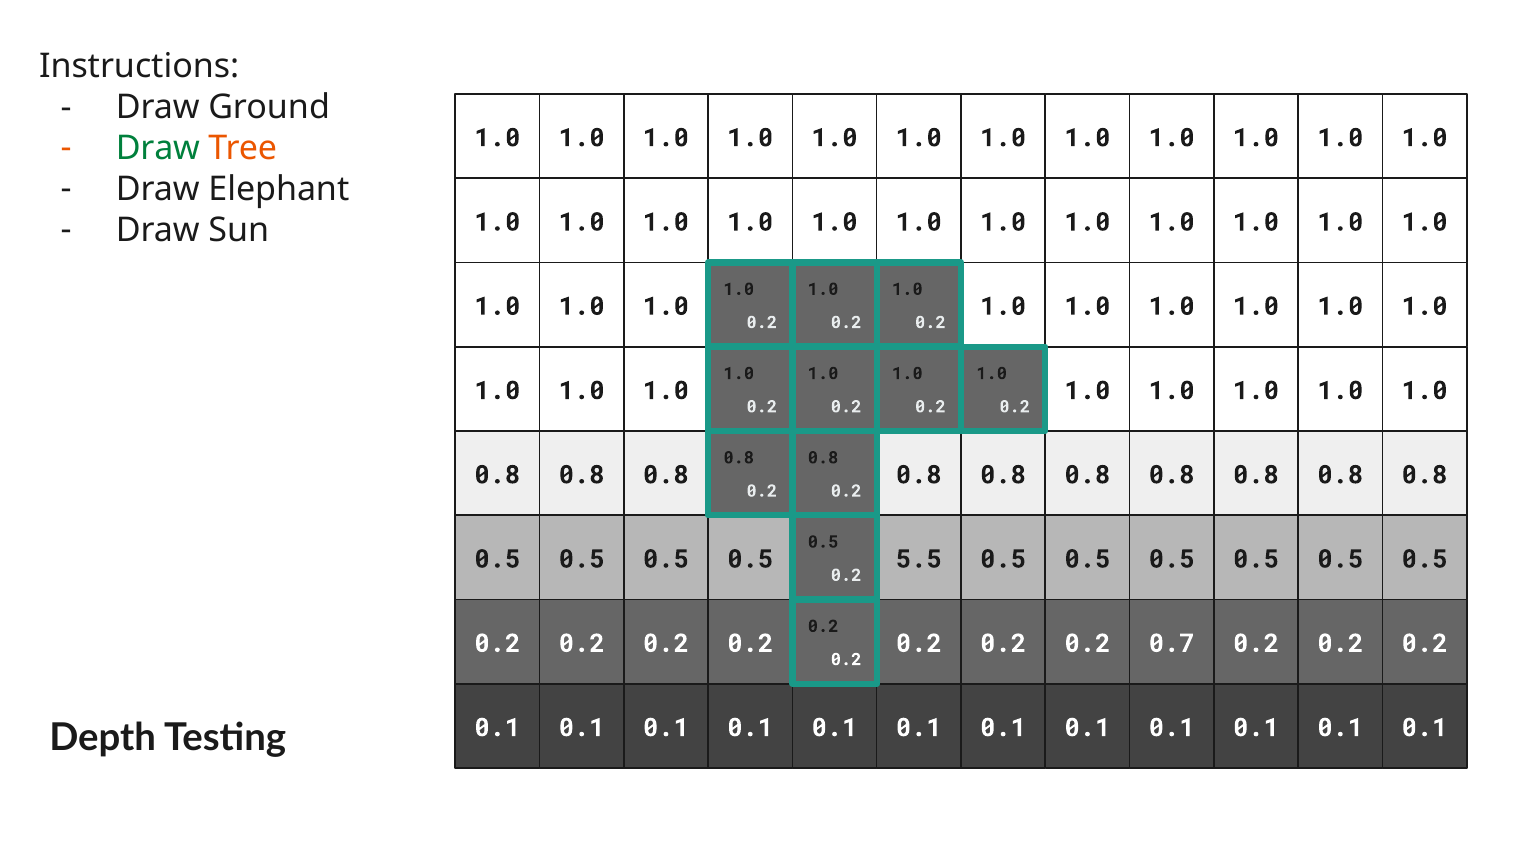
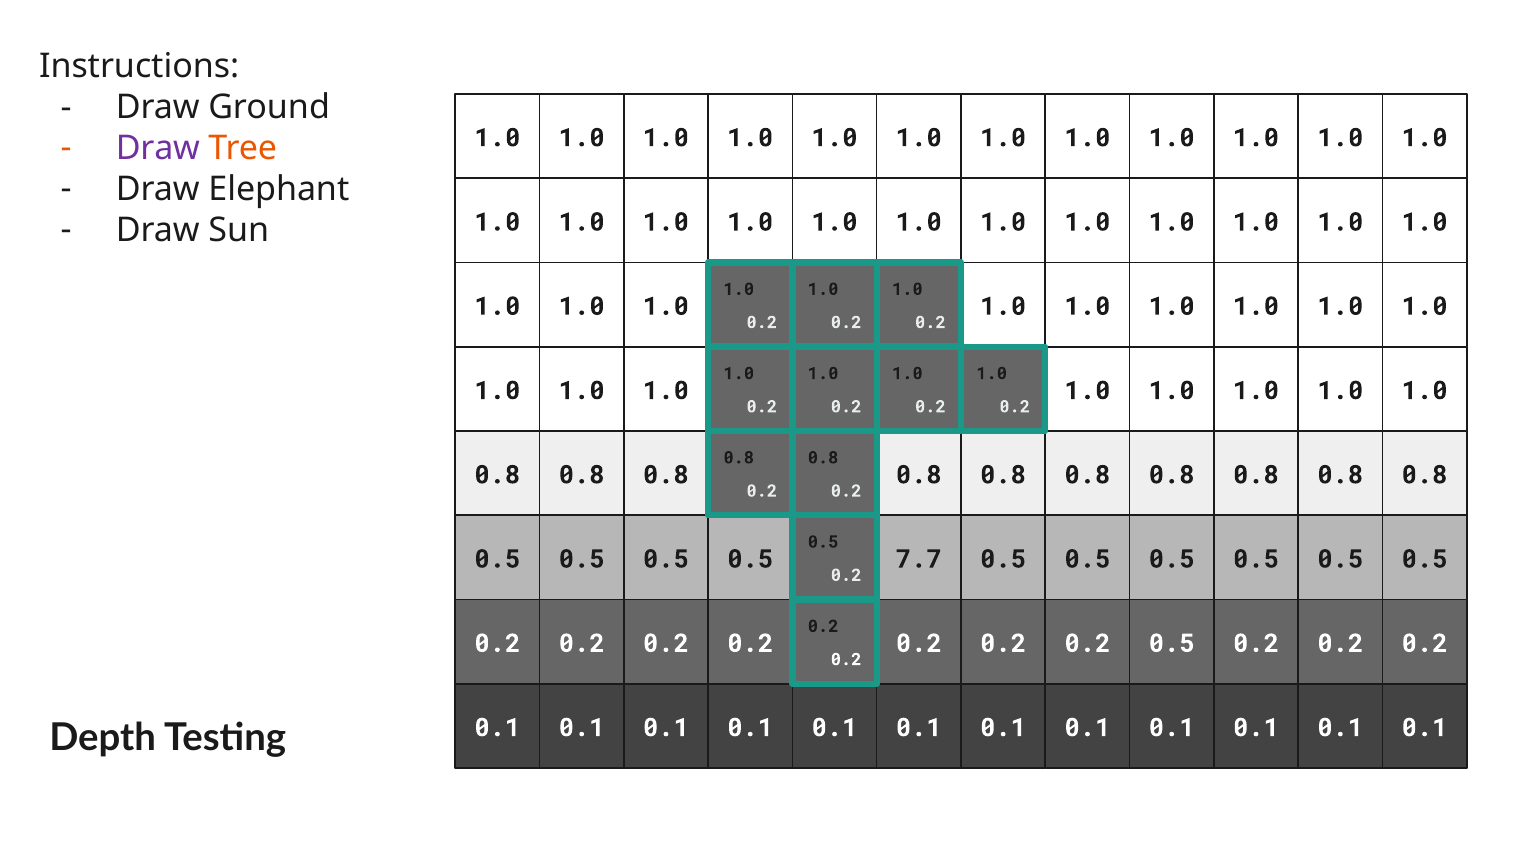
Draw at (158, 148) colour: green -> purple
5.5: 5.5 -> 7.7
0.2 0.7: 0.7 -> 0.5
